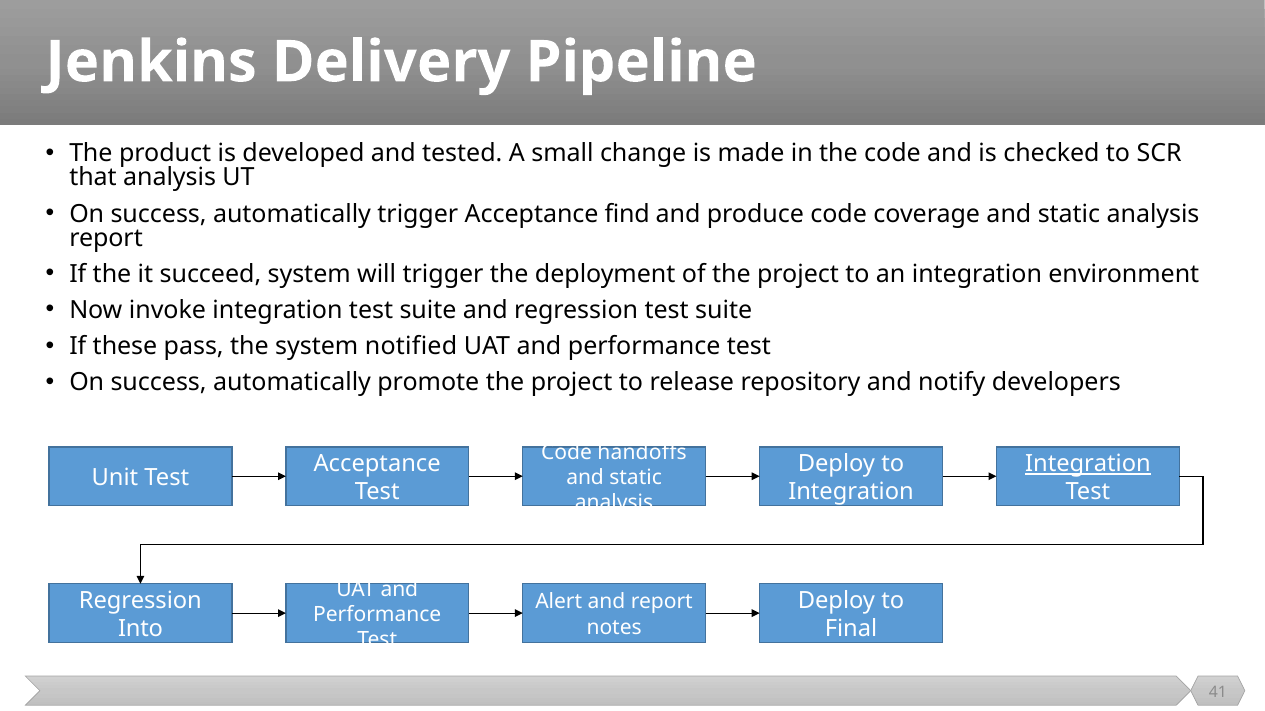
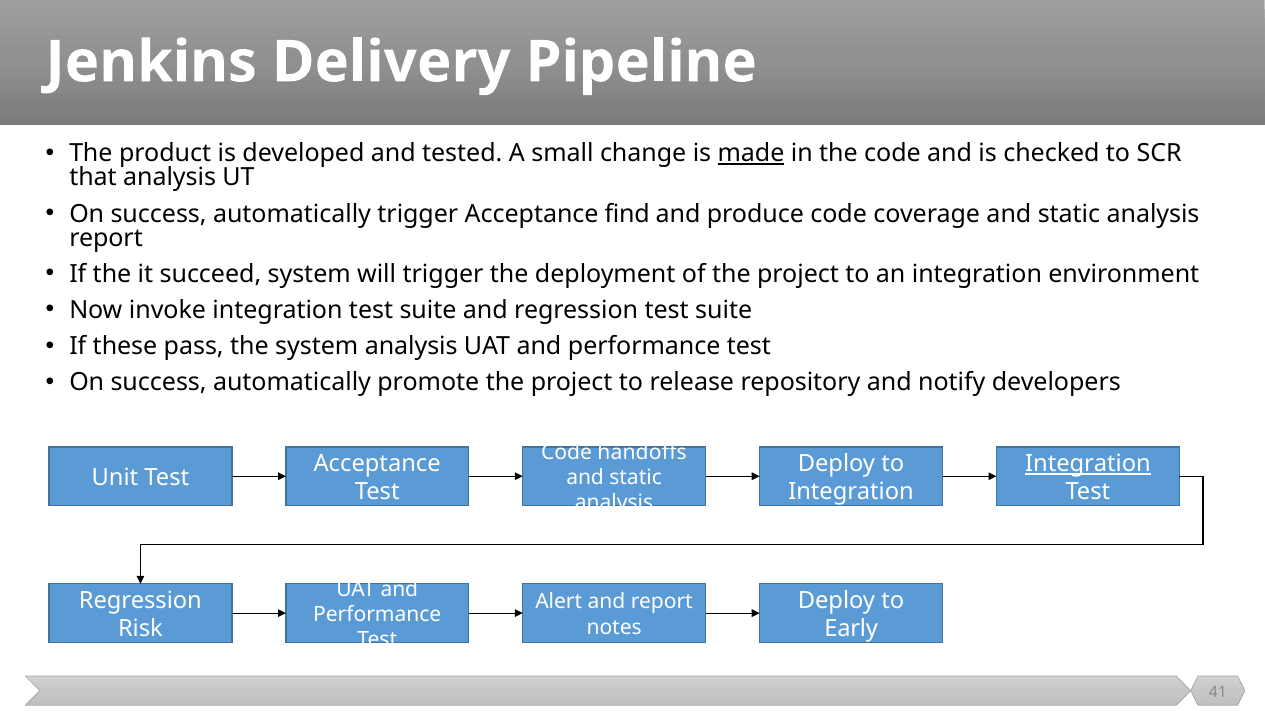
made underline: none -> present
system notified: notified -> analysis
Into: Into -> Risk
Final: Final -> Early
